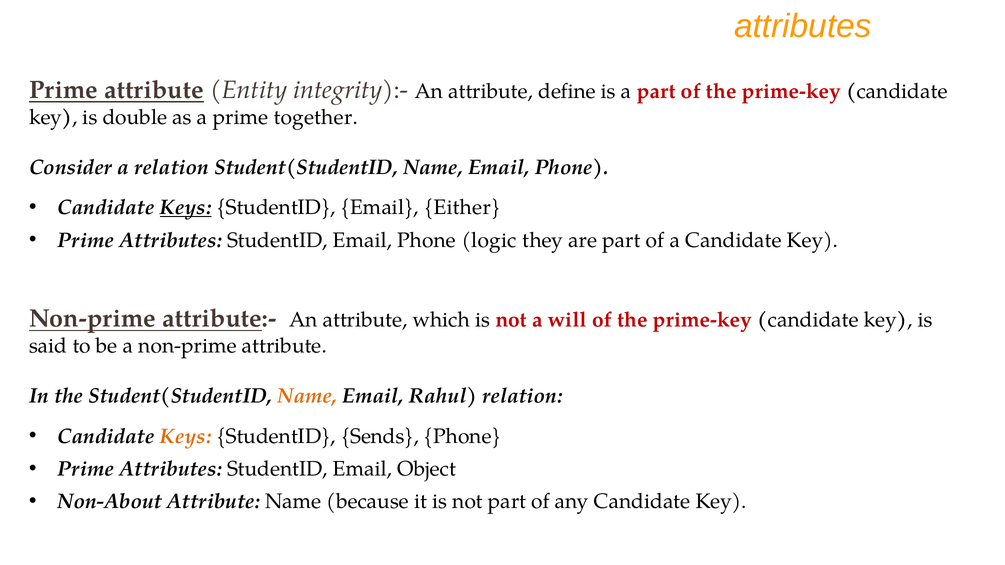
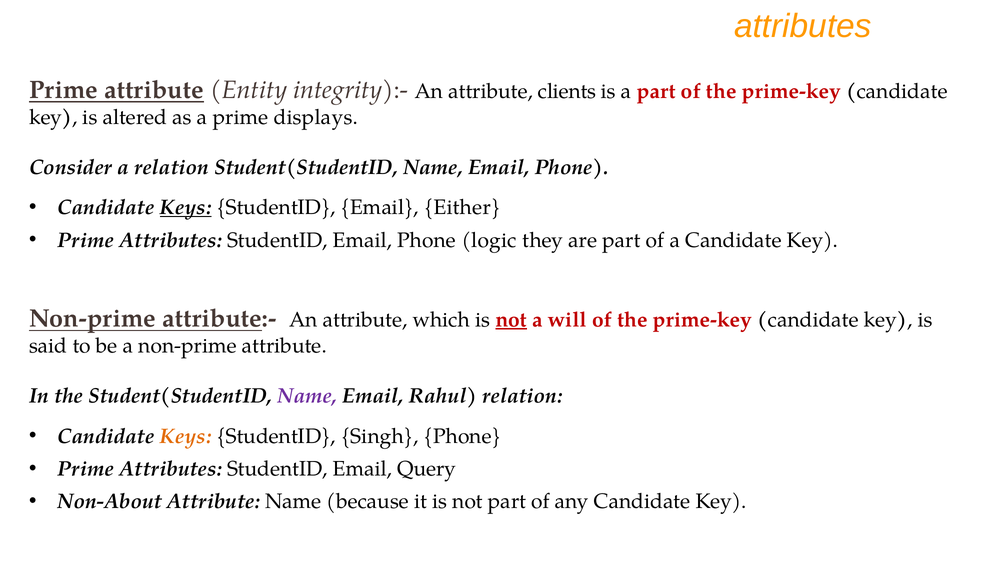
define: define -> clients
double: double -> altered
together: together -> displays
not at (511, 320) underline: none -> present
Name at (307, 396) colour: orange -> purple
Sends: Sends -> Singh
Object: Object -> Query
